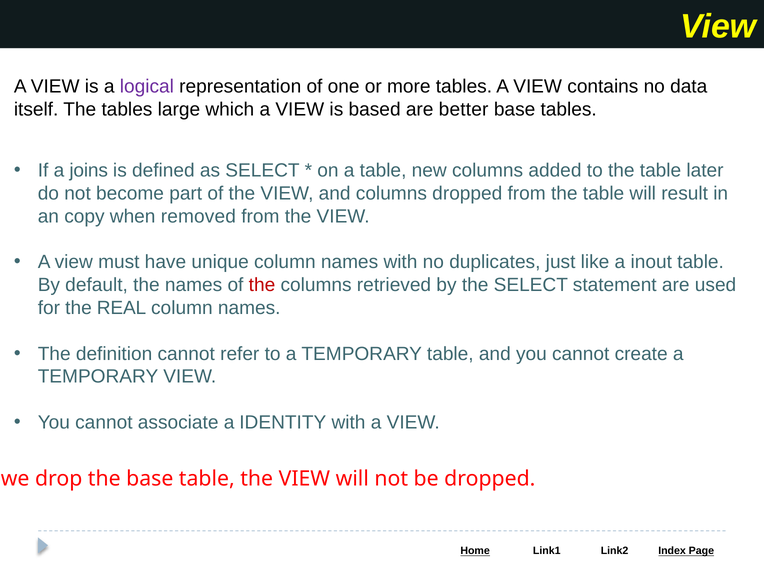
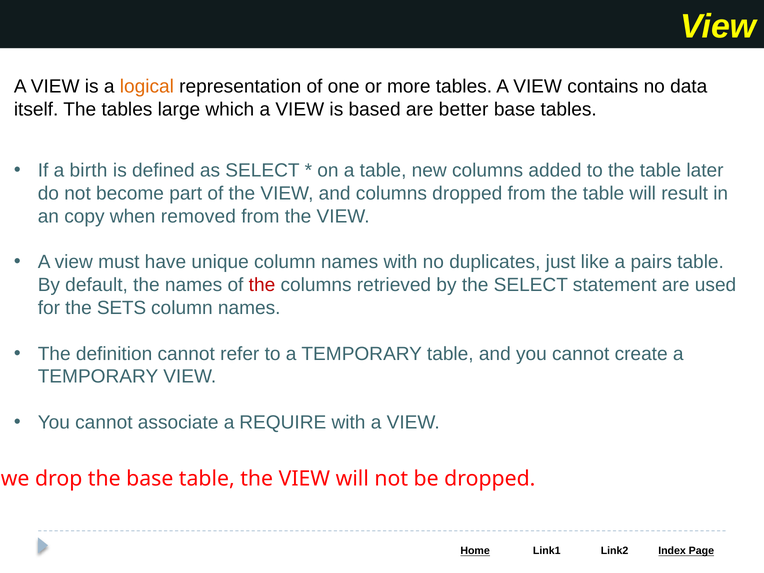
logical colour: purple -> orange
joins: joins -> birth
inout: inout -> pairs
REAL: REAL -> SETS
IDENTITY: IDENTITY -> REQUIRE
